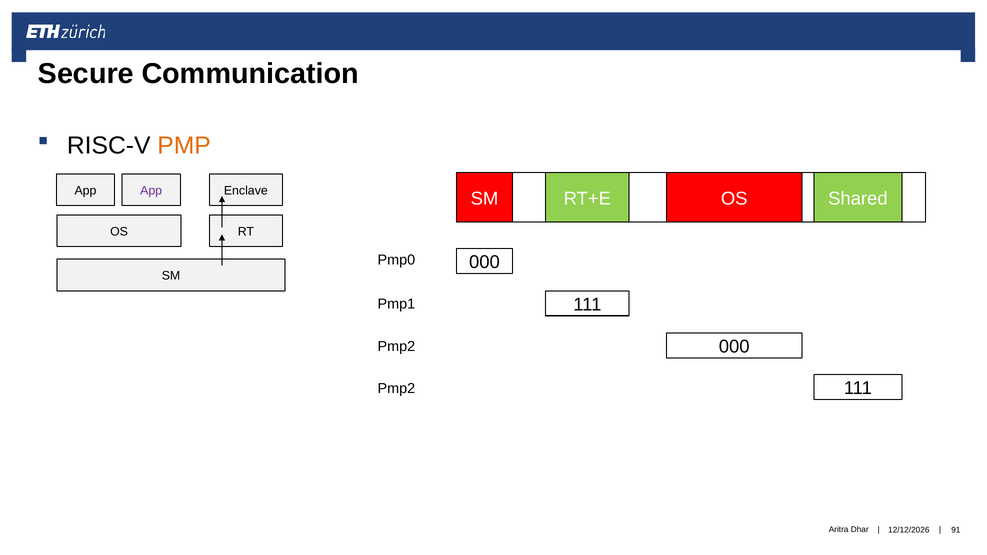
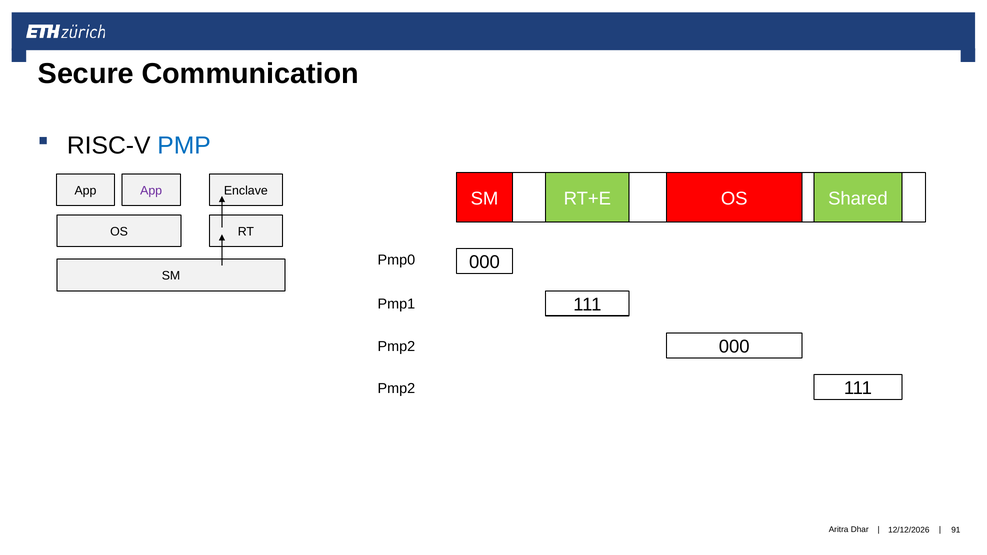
PMP colour: orange -> blue
